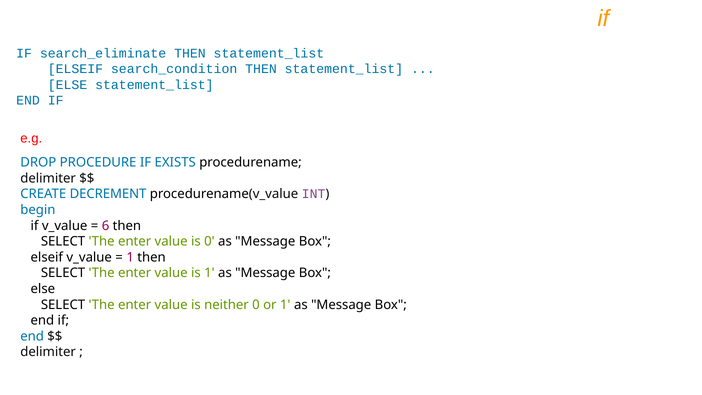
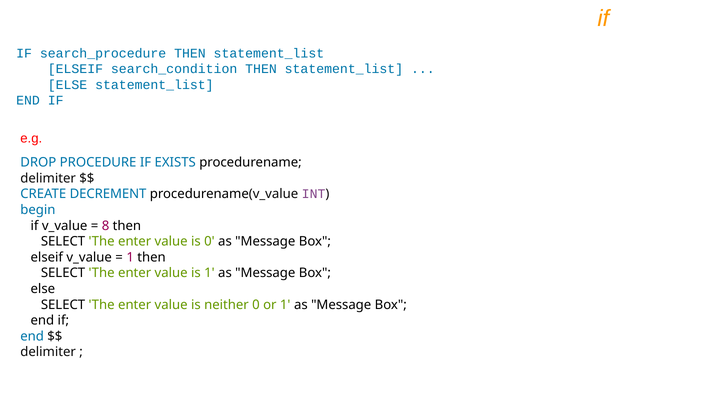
search_eliminate: search_eliminate -> search_procedure
6: 6 -> 8
